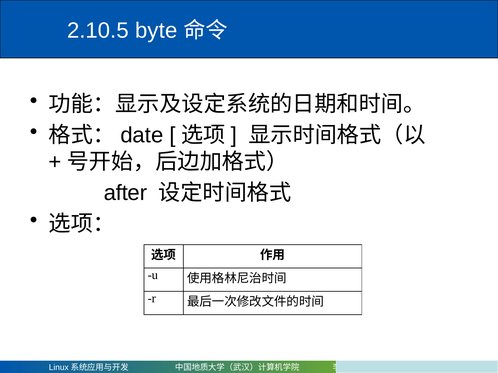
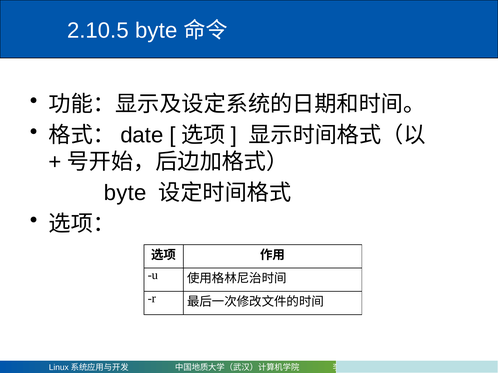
after at (125, 193): after -> byte
